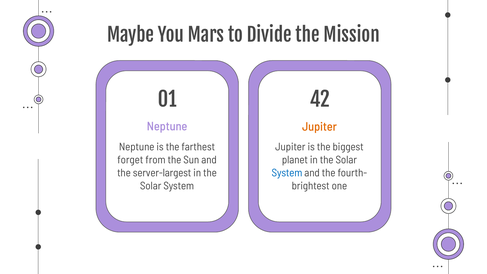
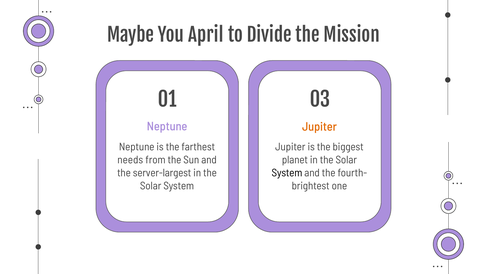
Mars: Mars -> April
42: 42 -> 03
forget: forget -> needs
System at (287, 173) colour: blue -> black
